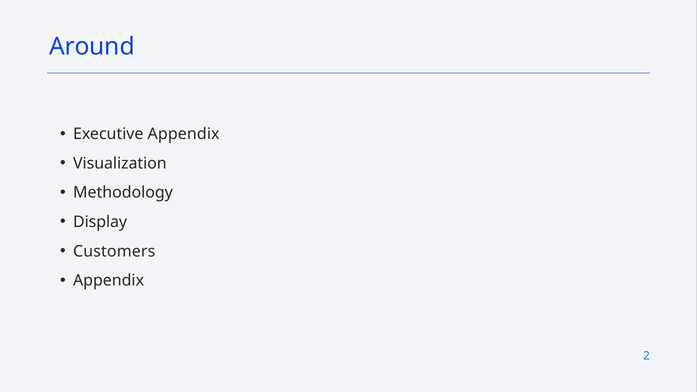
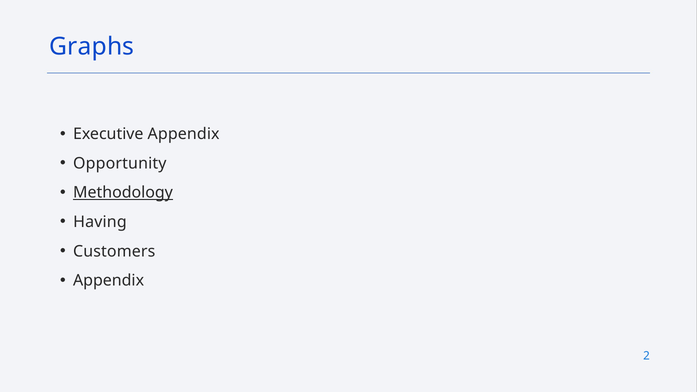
Around: Around -> Graphs
Visualization: Visualization -> Opportunity
Methodology underline: none -> present
Display: Display -> Having
